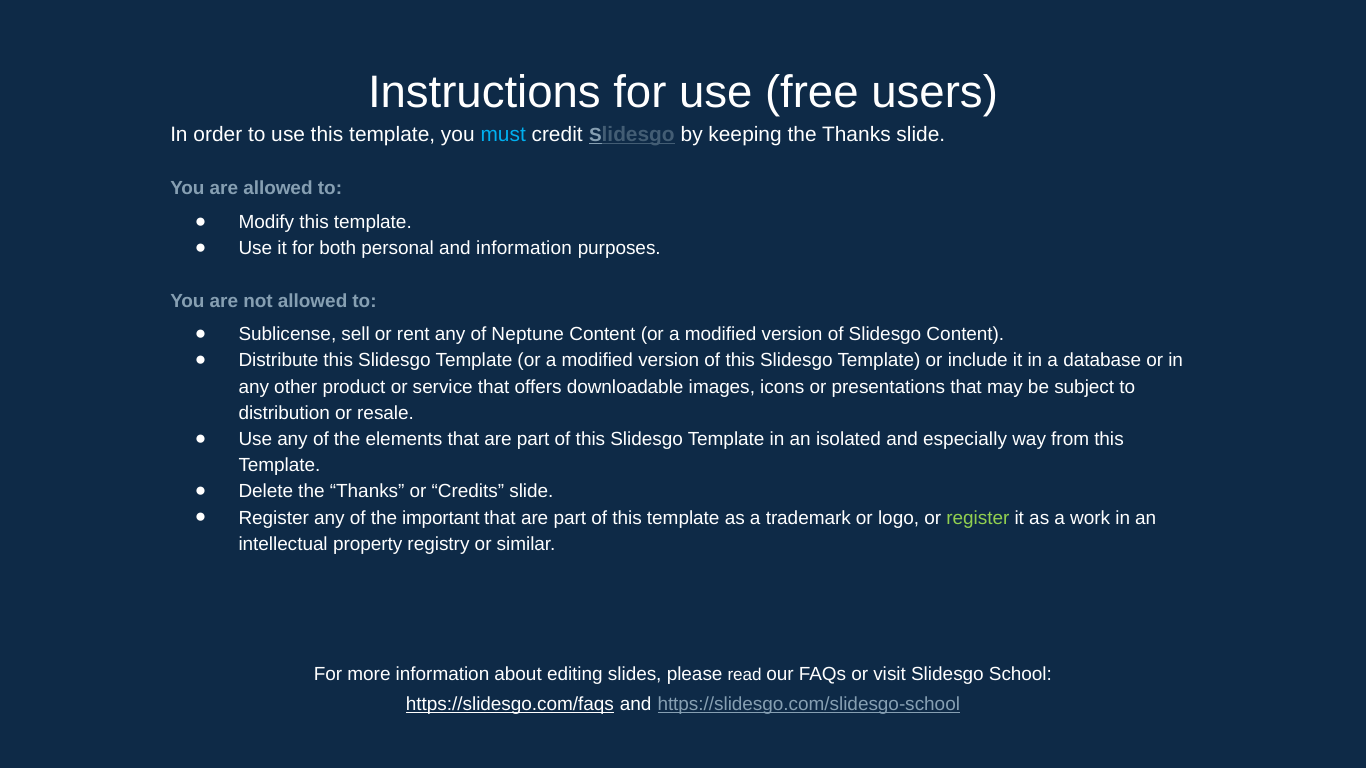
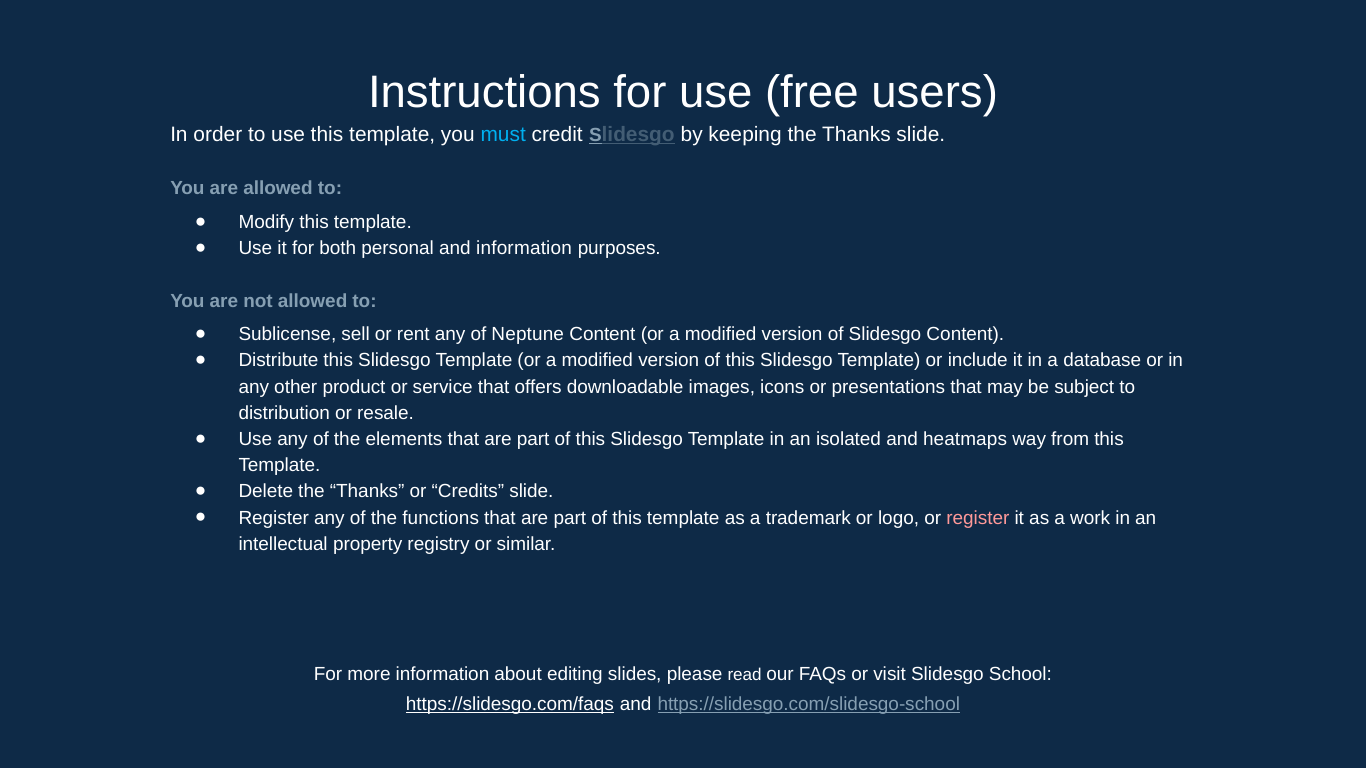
especially: especially -> heatmaps
important: important -> functions
register at (978, 518) colour: light green -> pink
